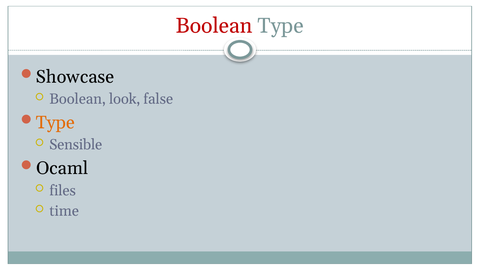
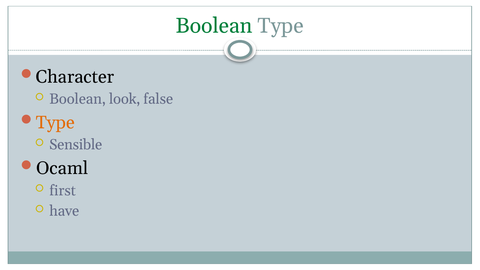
Boolean at (214, 26) colour: red -> green
Showcase: Showcase -> Character
files: files -> first
time: time -> have
